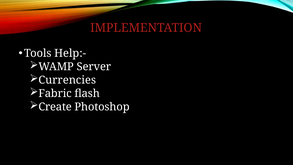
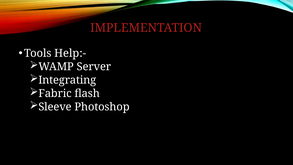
Currencies: Currencies -> Integrating
Create: Create -> Sleeve
